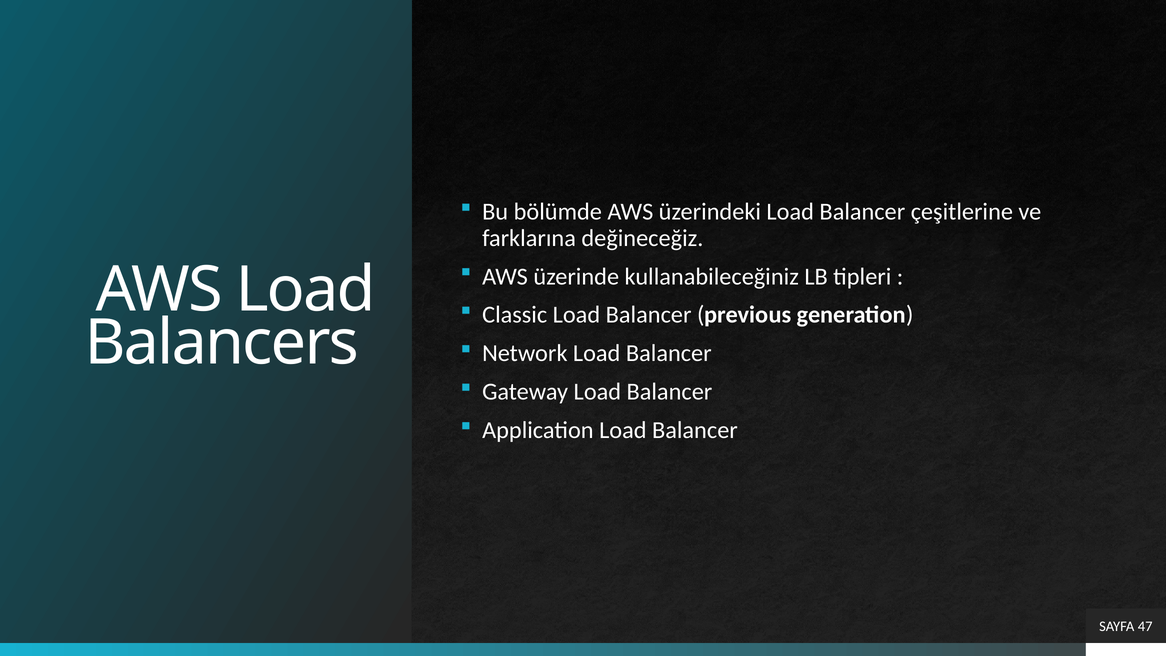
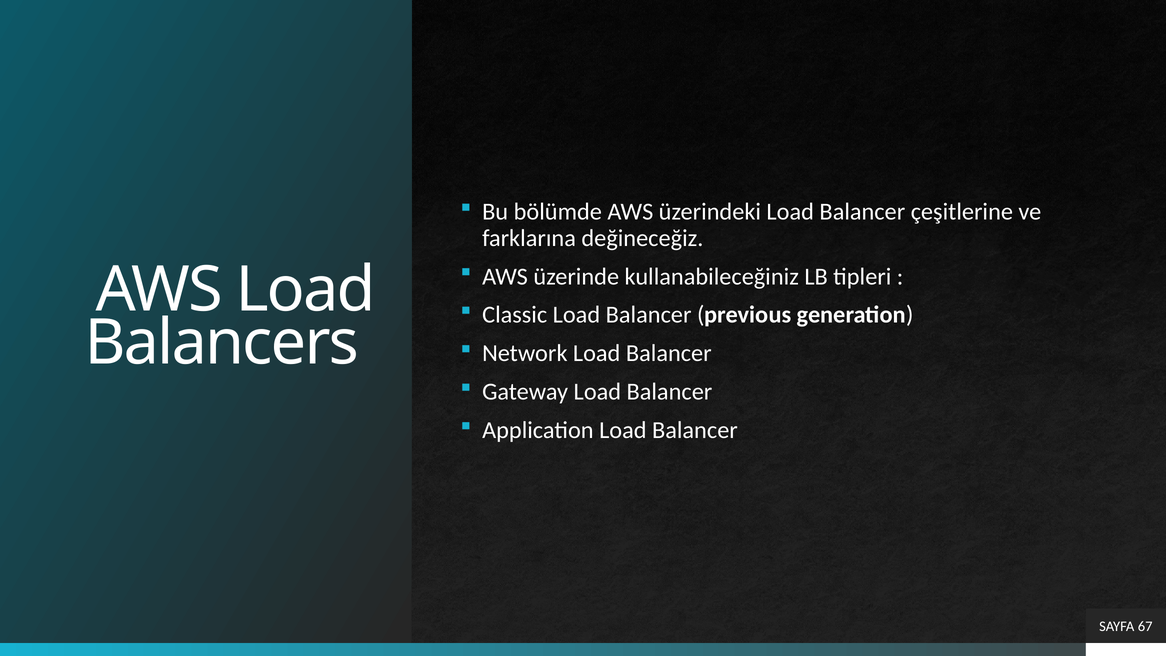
47: 47 -> 67
